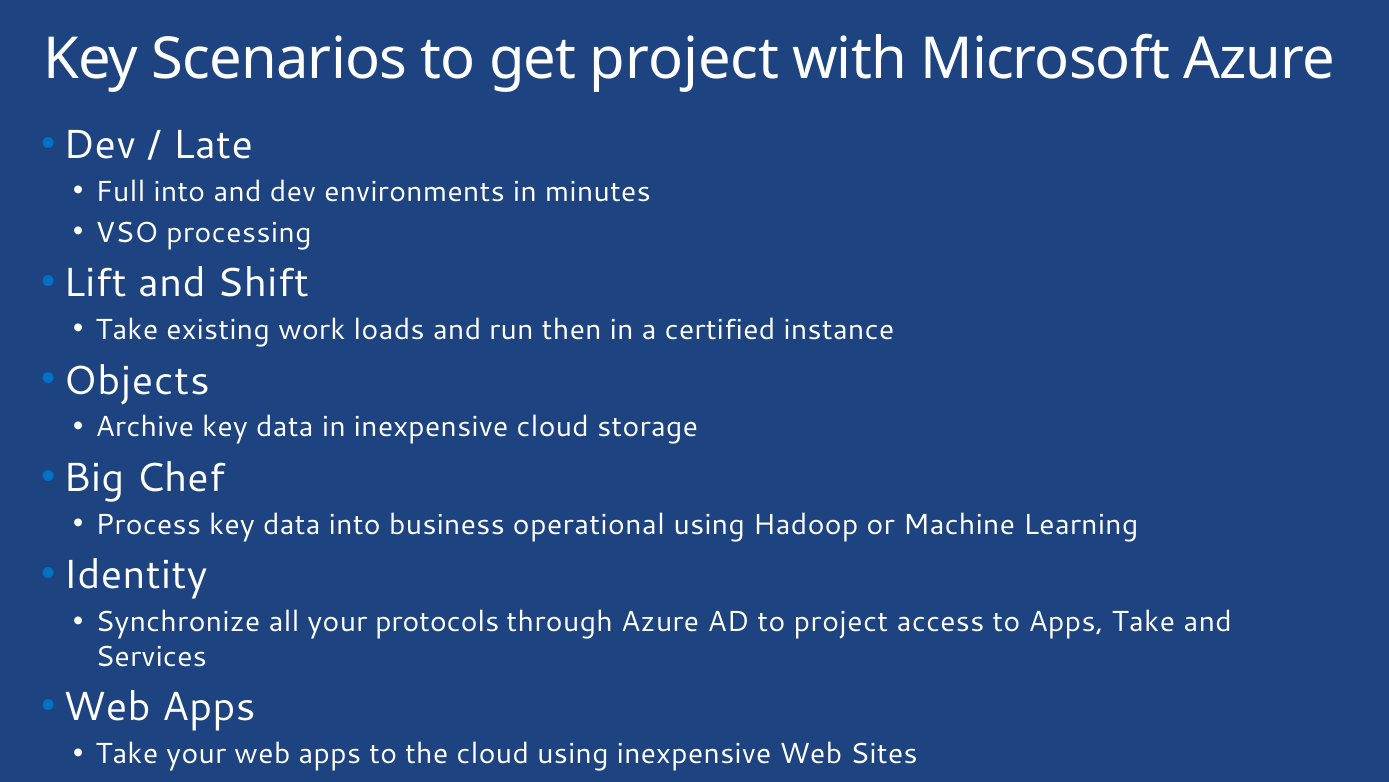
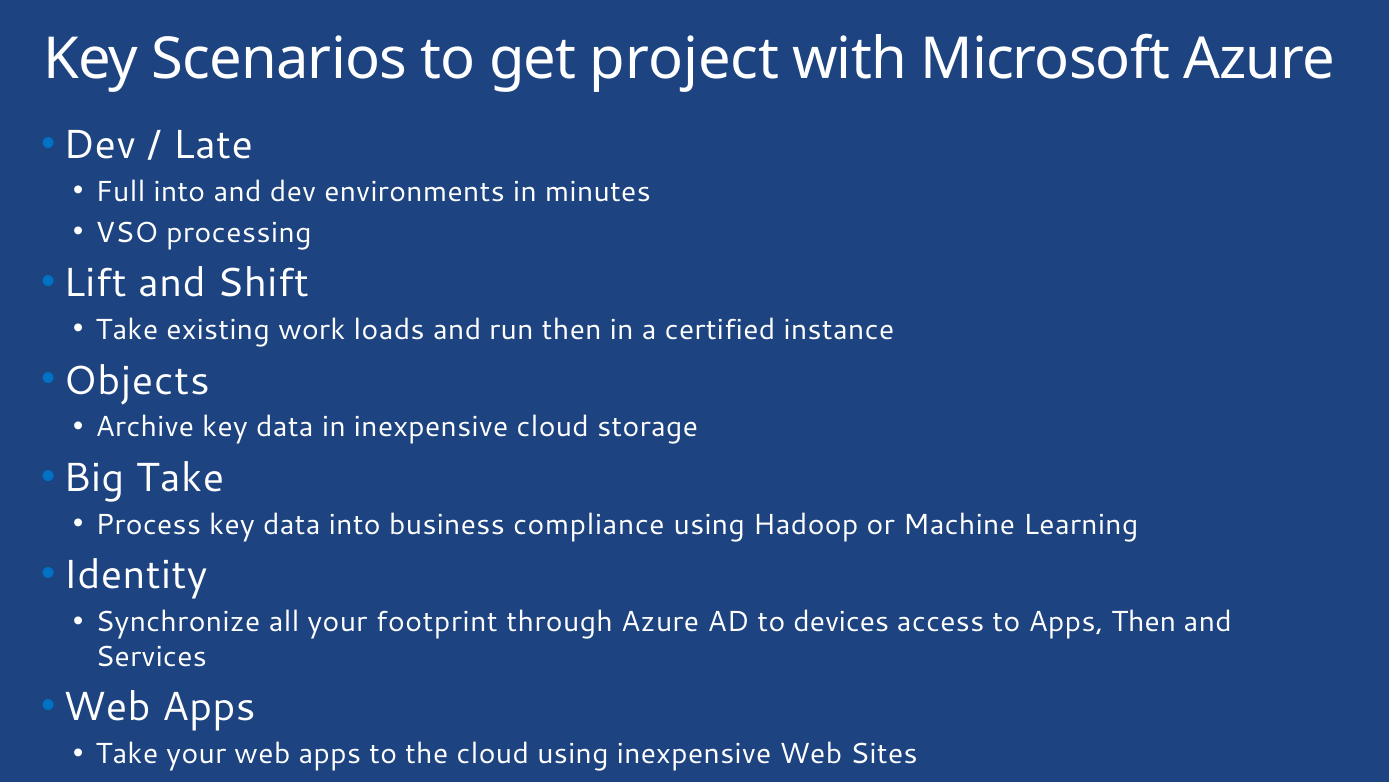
Big Chef: Chef -> Take
operational: operational -> compliance
protocols: protocols -> footprint
to project: project -> devices
Apps Take: Take -> Then
